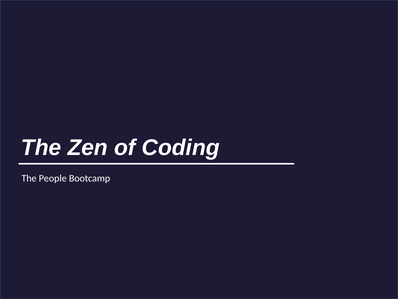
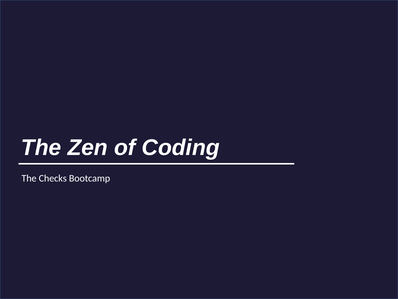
People: People -> Checks
